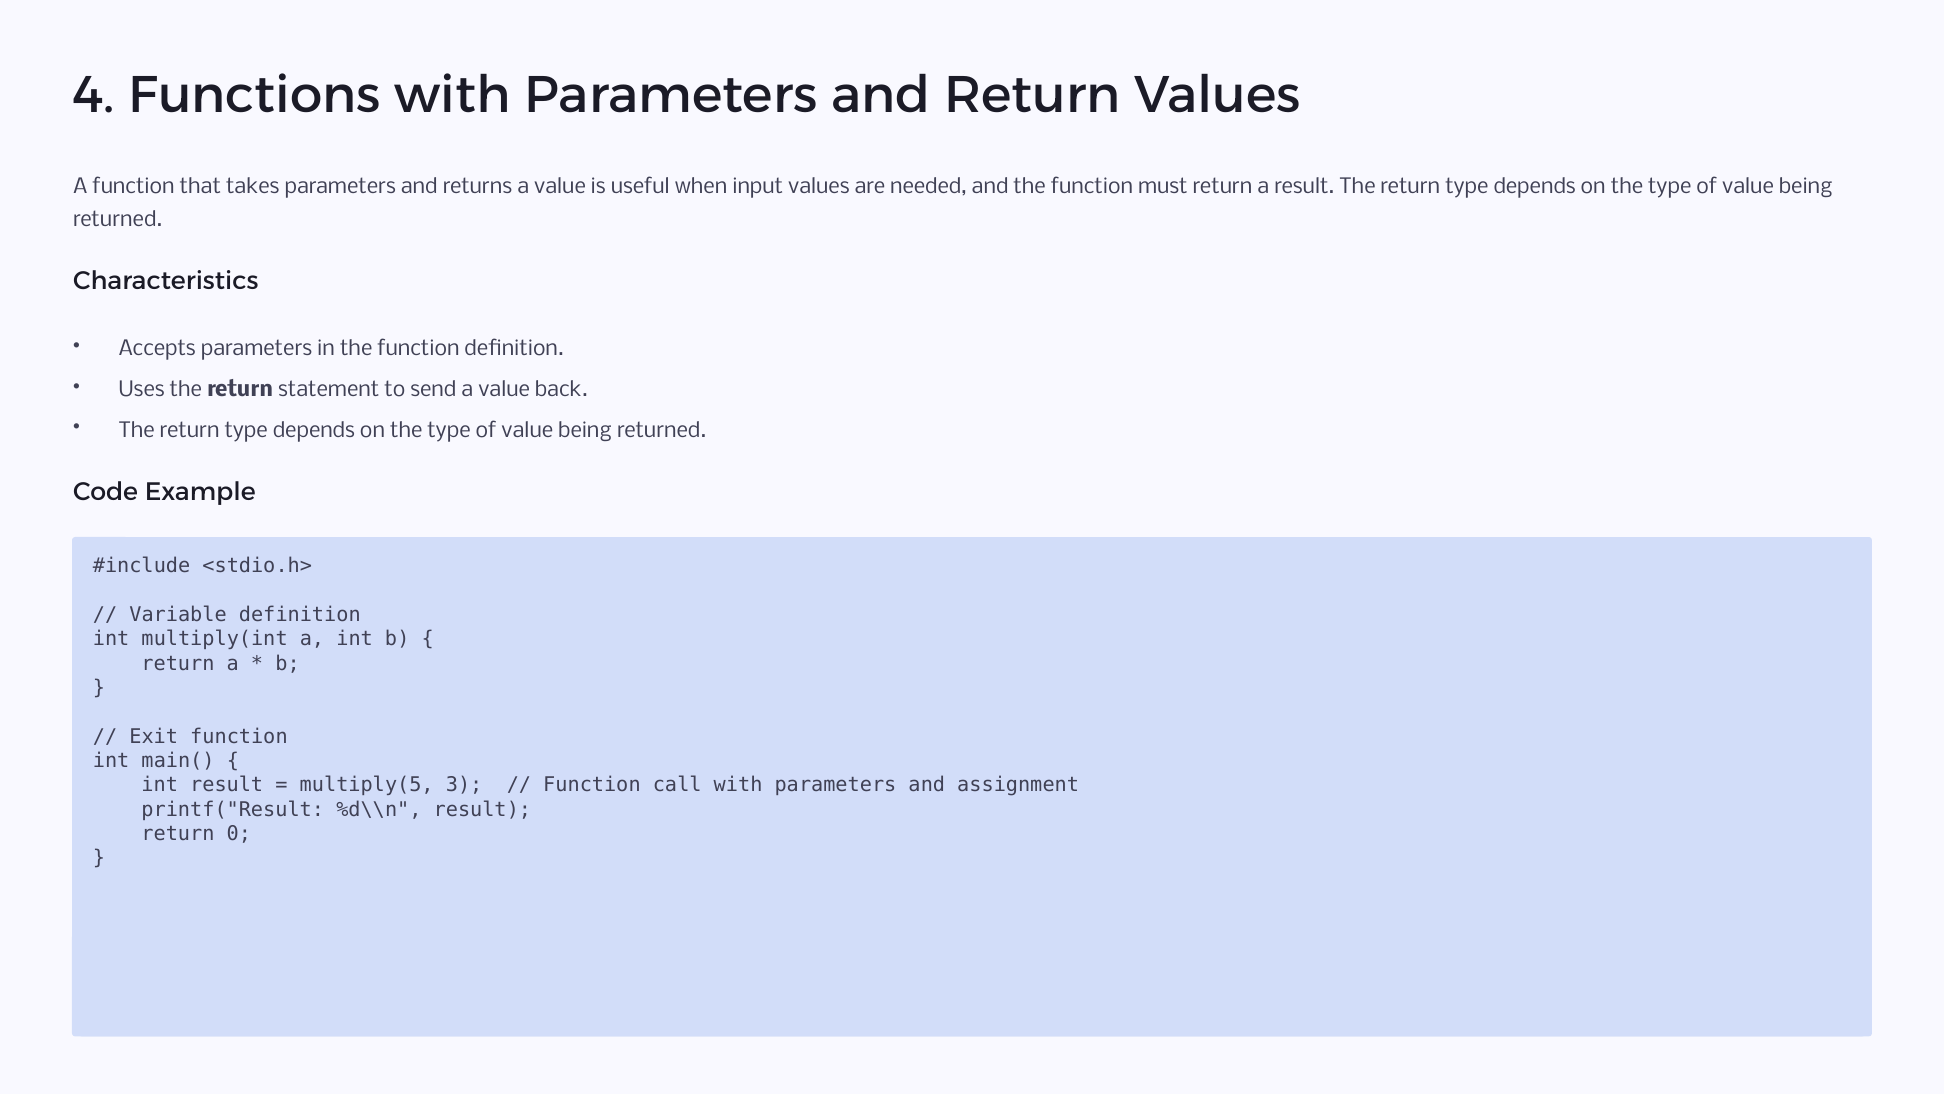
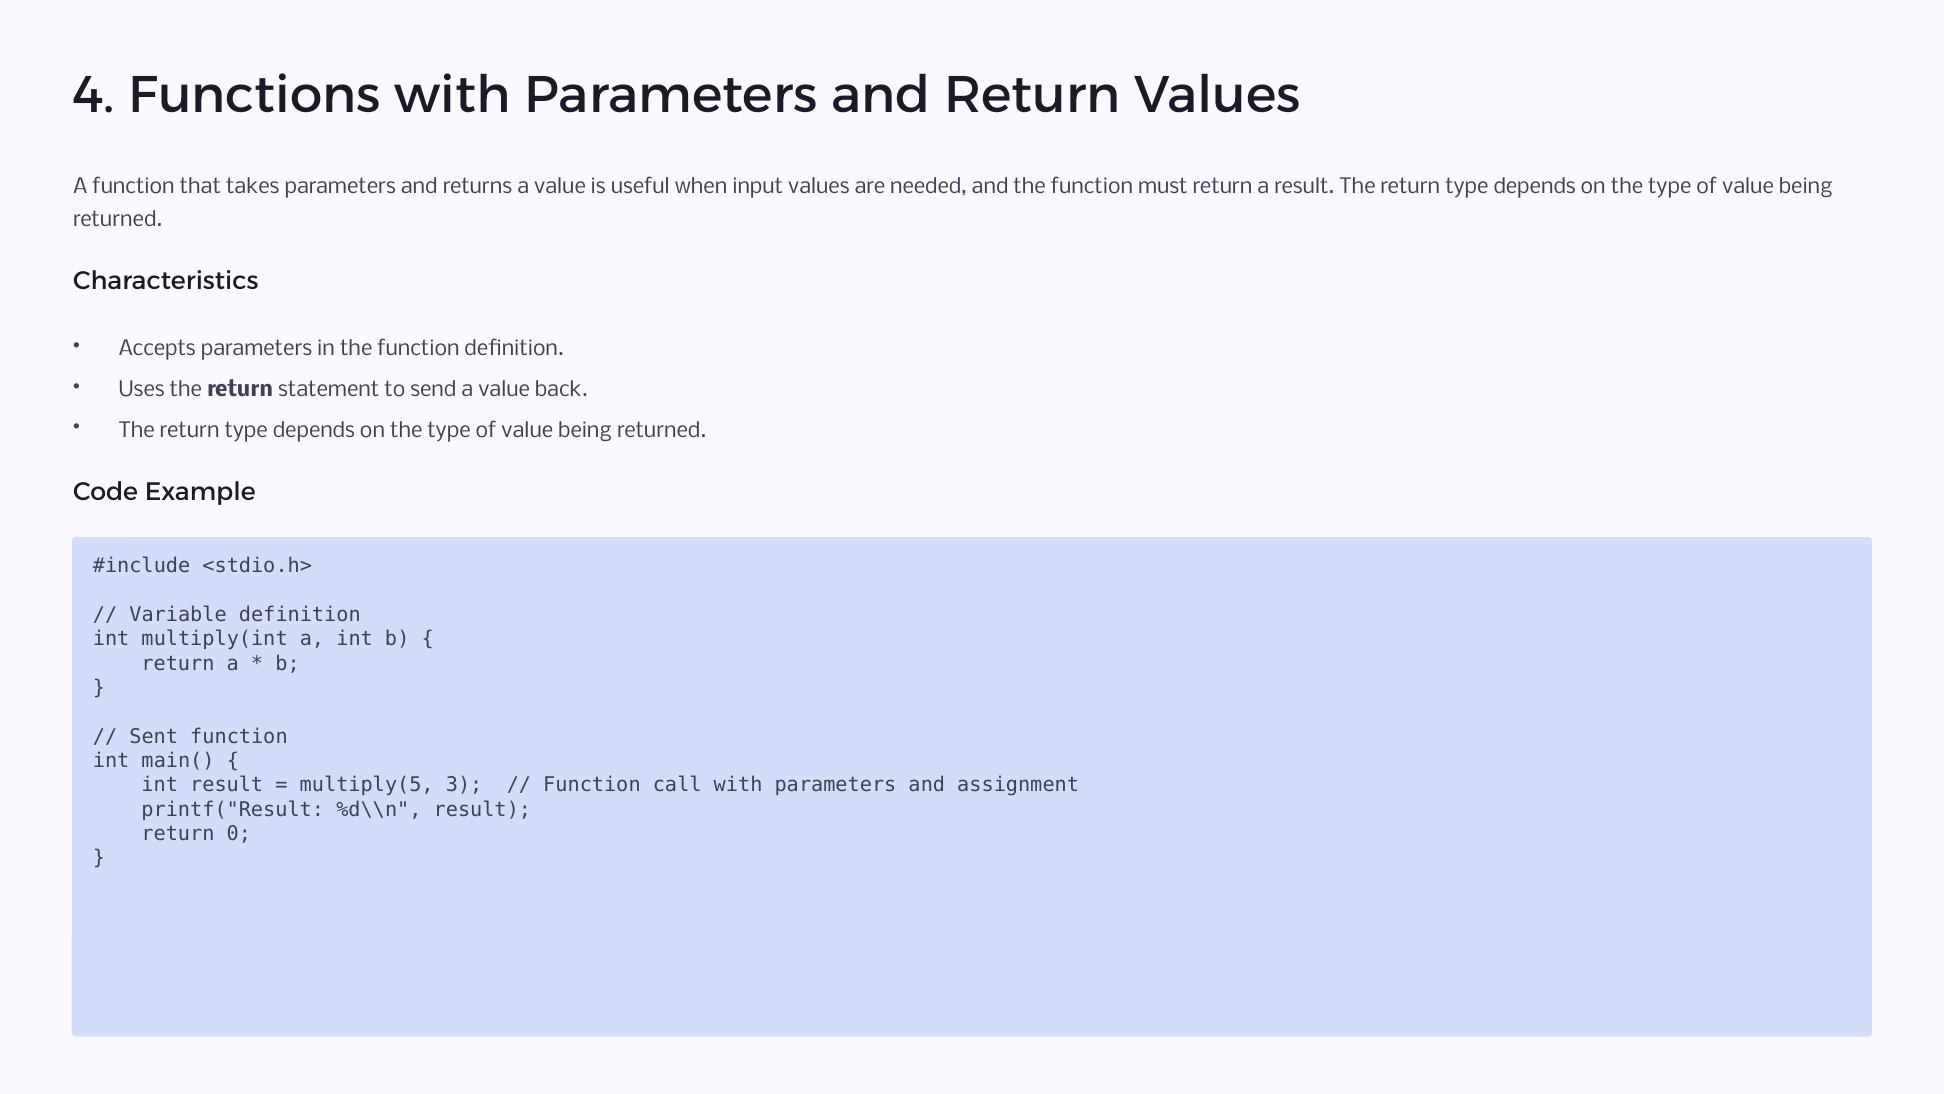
Exit: Exit -> Sent
